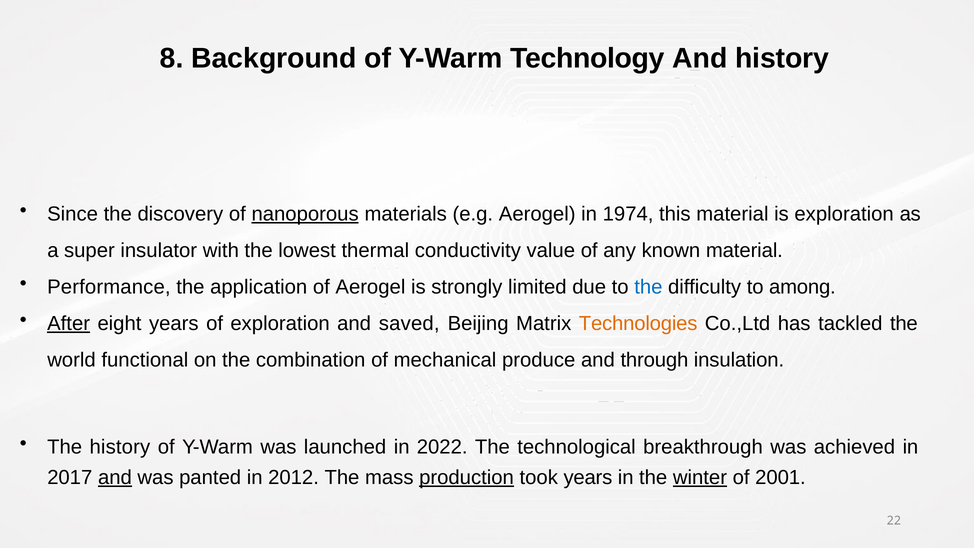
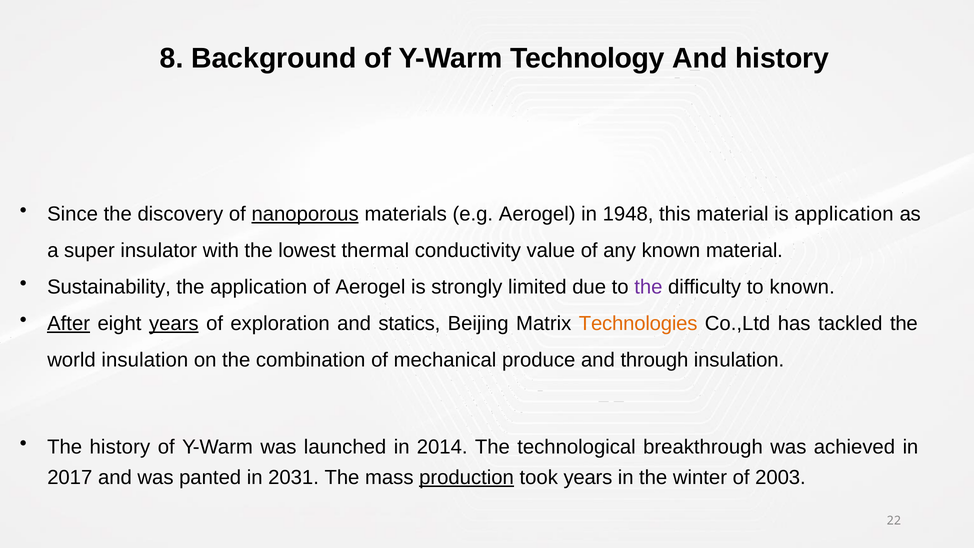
1974: 1974 -> 1948
is exploration: exploration -> application
Performance: Performance -> Sustainability
the at (648, 287) colour: blue -> purple
to among: among -> known
years at (174, 323) underline: none -> present
saved: saved -> statics
world functional: functional -> insulation
2022: 2022 -> 2014
and at (115, 477) underline: present -> none
2012: 2012 -> 2031
winter underline: present -> none
2001: 2001 -> 2003
